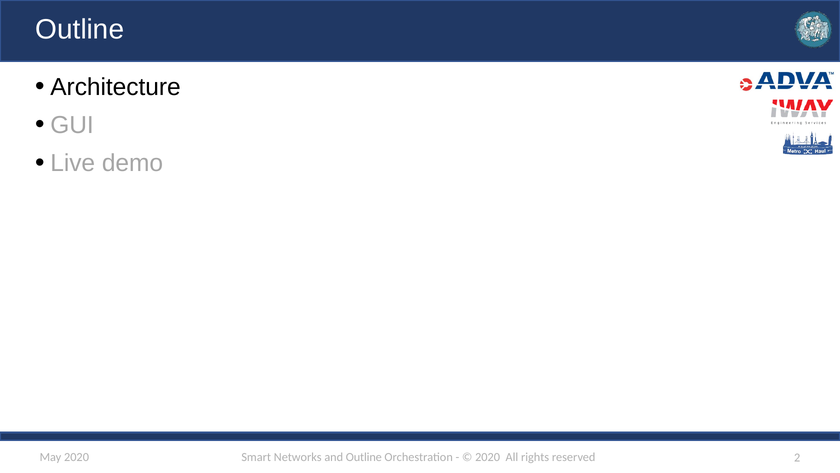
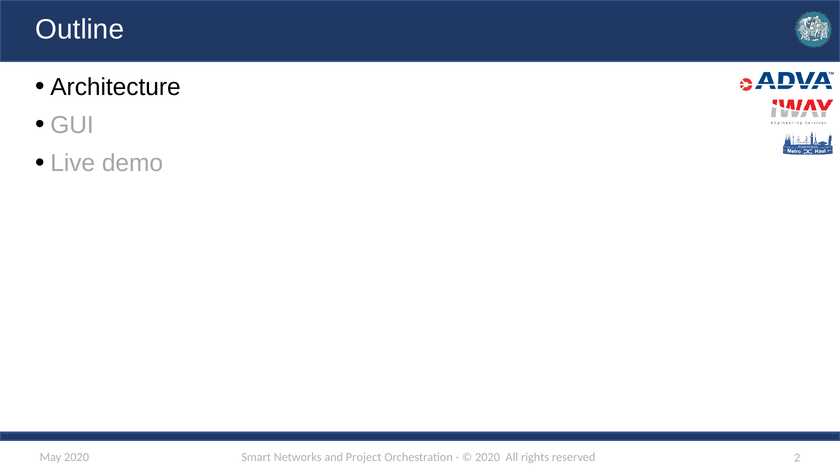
and Outline: Outline -> Project
